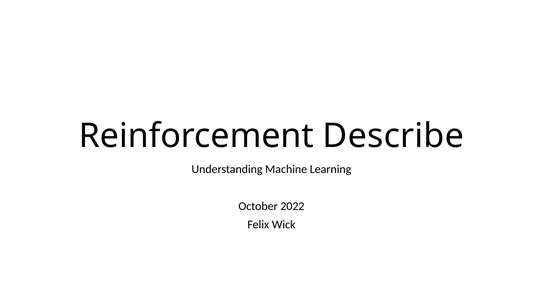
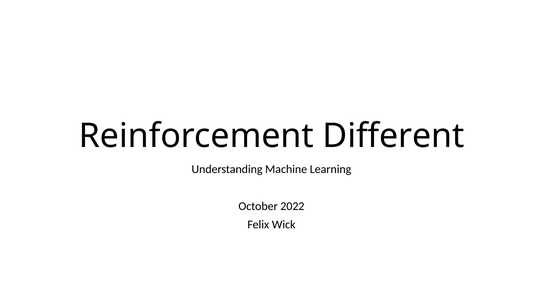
Describe: Describe -> Different
